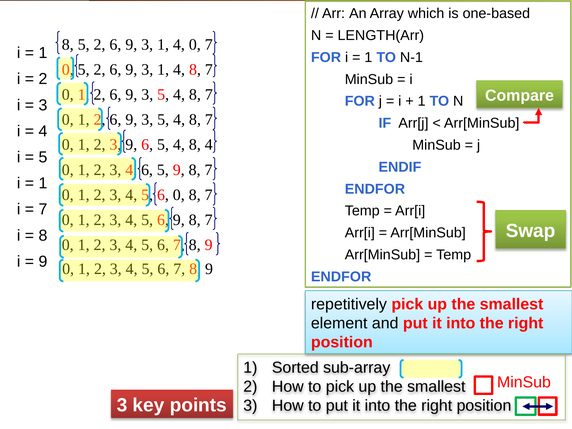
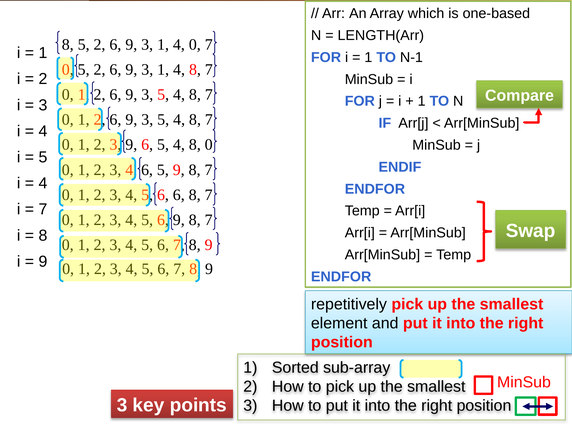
8 4: 4 -> 0
1 at (43, 183): 1 -> 4
6 0: 0 -> 6
